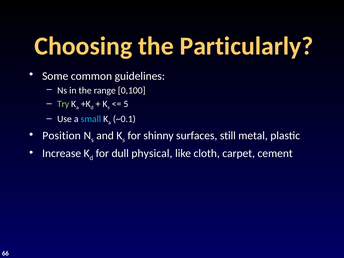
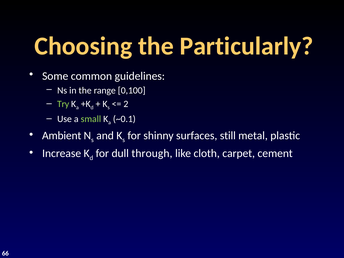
5: 5 -> 2
small colour: light blue -> light green
Position: Position -> Ambient
physical: physical -> through
